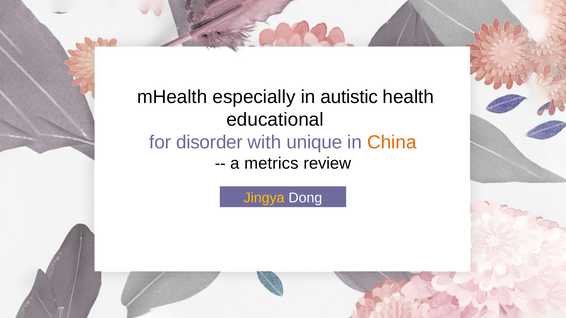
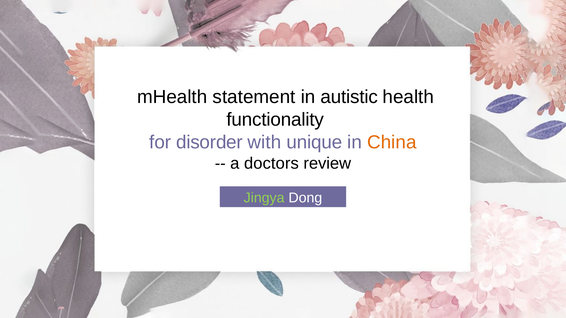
especially: especially -> statement
educational: educational -> functionality
metrics: metrics -> doctors
Jingya colour: yellow -> light green
